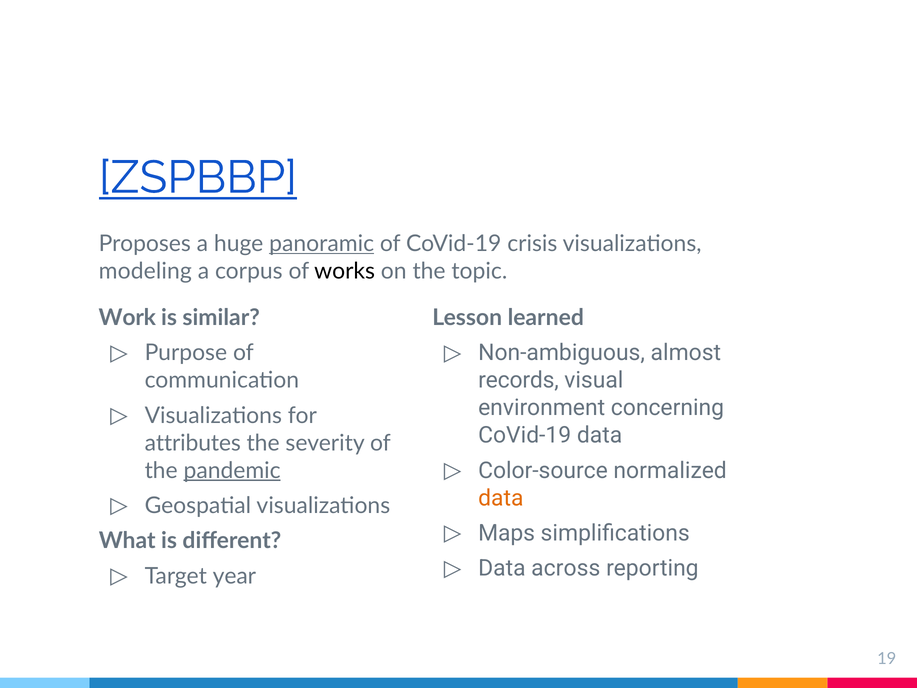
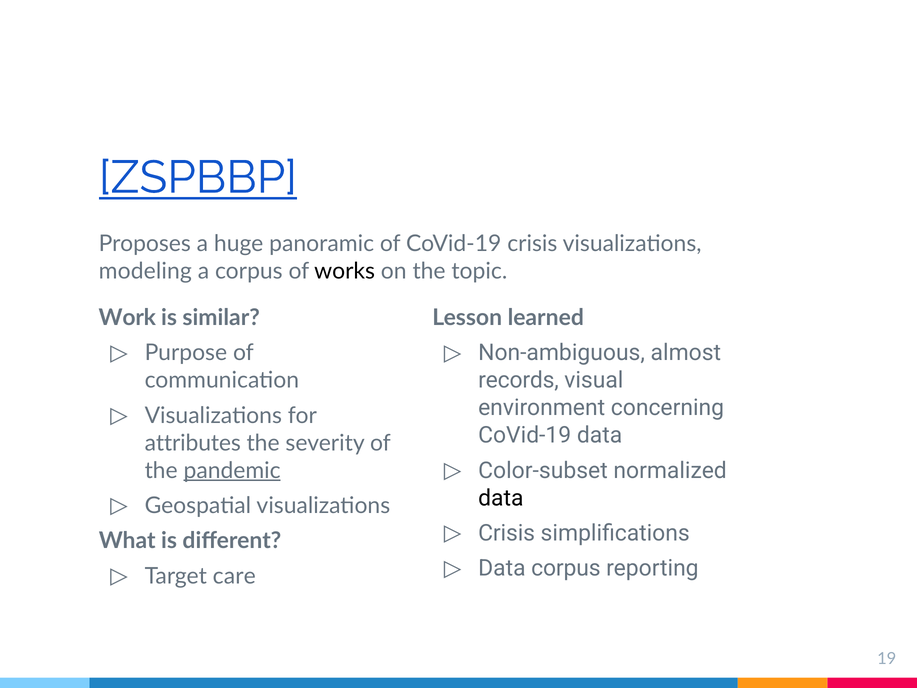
panoramic underline: present -> none
Color-source: Color-source -> Color-subset
data at (501, 498) colour: orange -> black
Maps at (507, 533): Maps -> Crisis
Data across: across -> corpus
year: year -> care
